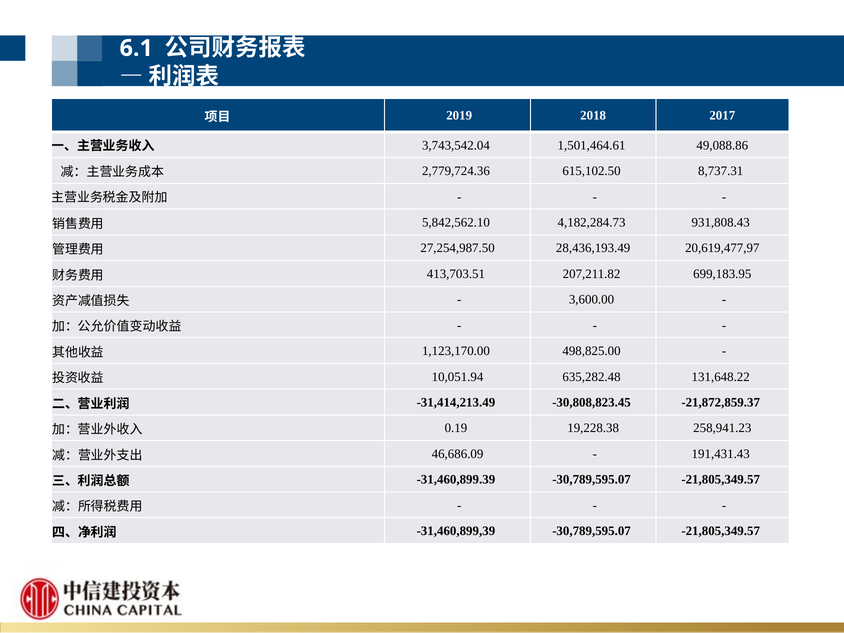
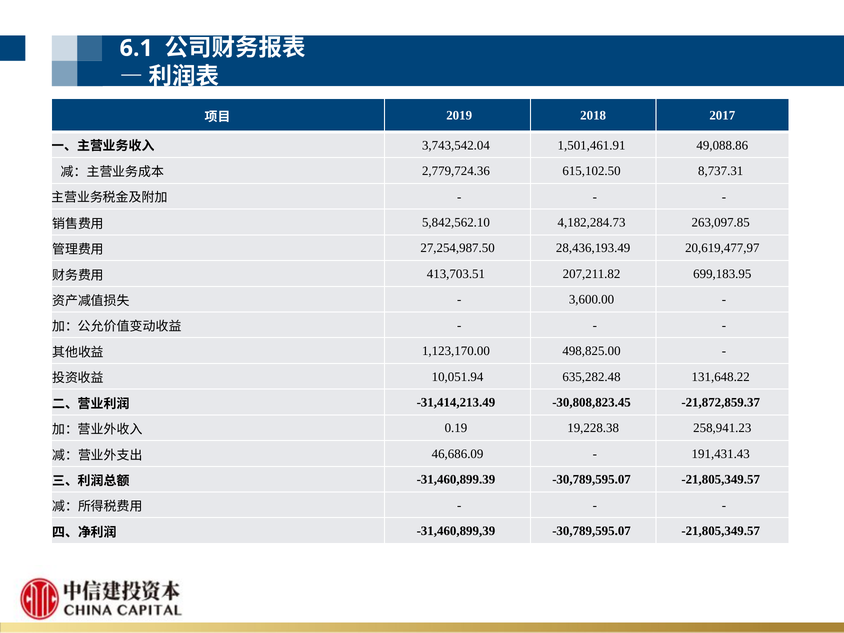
1,501,464.61: 1,501,464.61 -> 1,501,461.91
931,808.43: 931,808.43 -> 263,097.85
